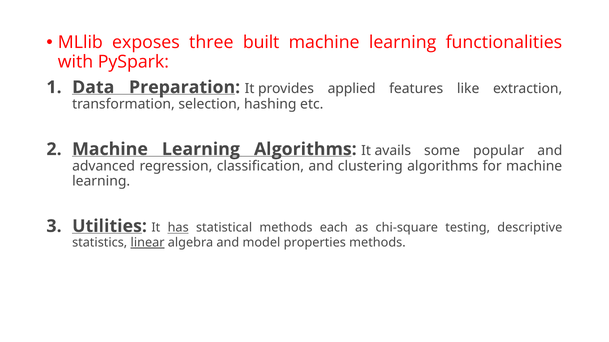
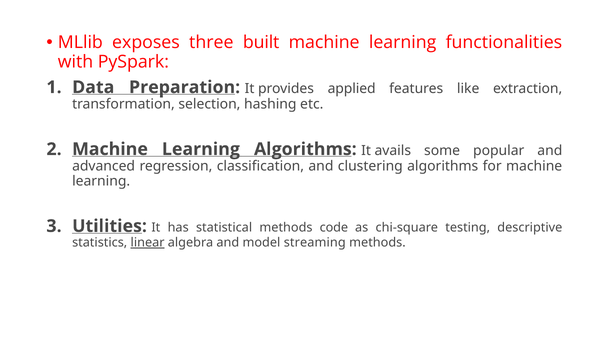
has underline: present -> none
each: each -> code
properties: properties -> streaming
